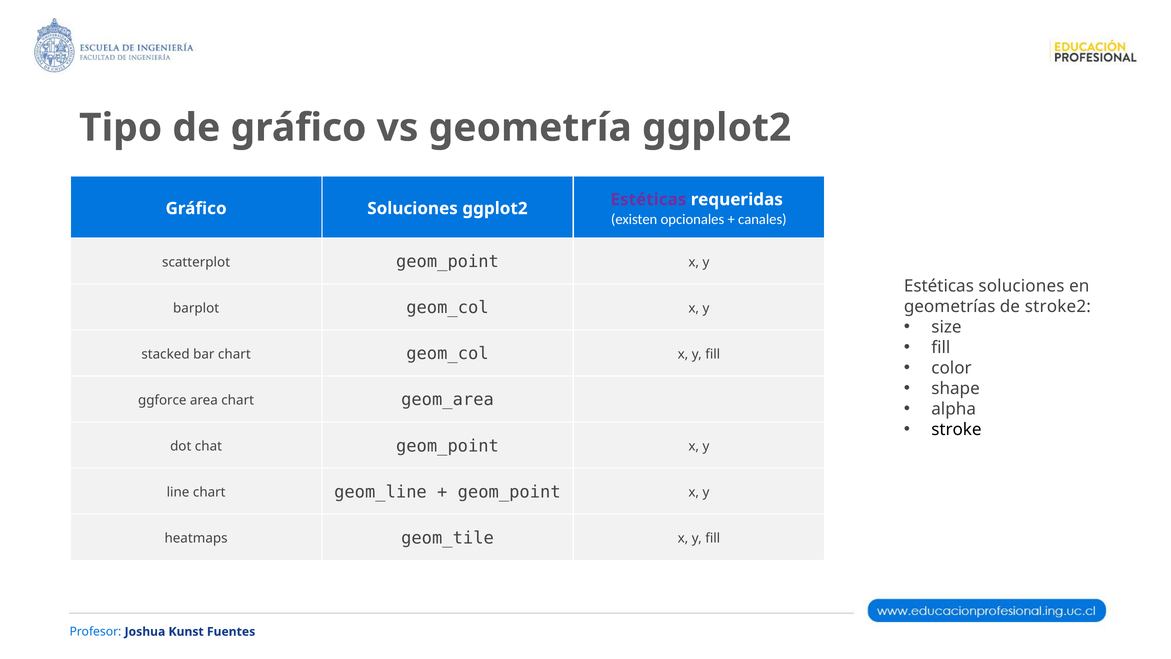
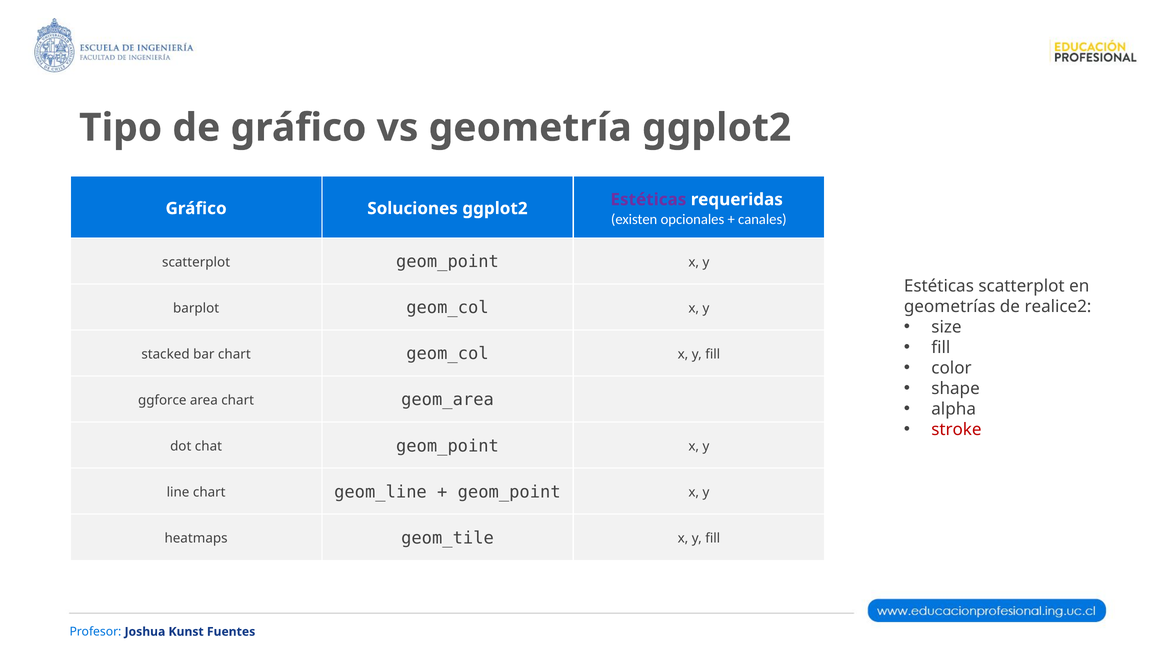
Estéticas soluciones: soluciones -> scatterplot
stroke2: stroke2 -> realice2
stroke colour: black -> red
